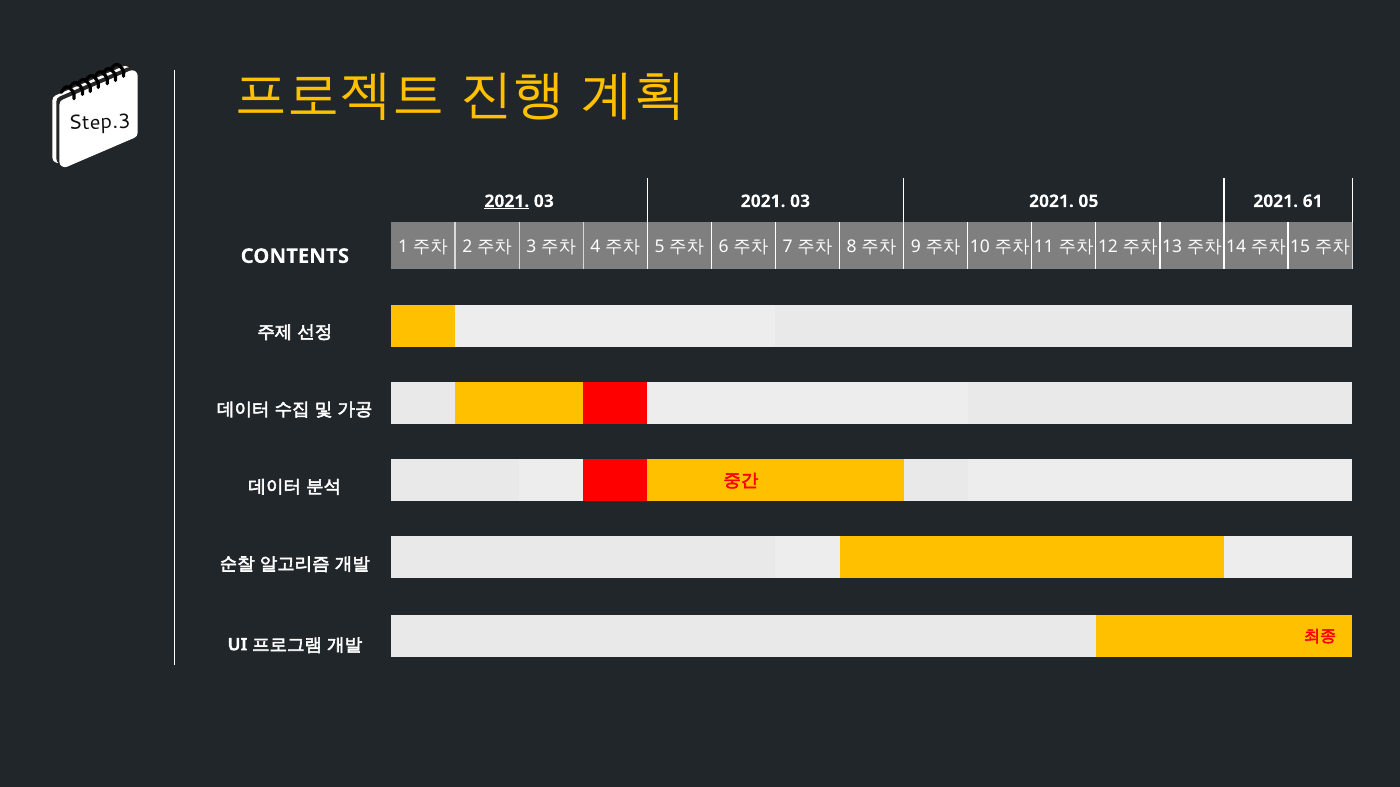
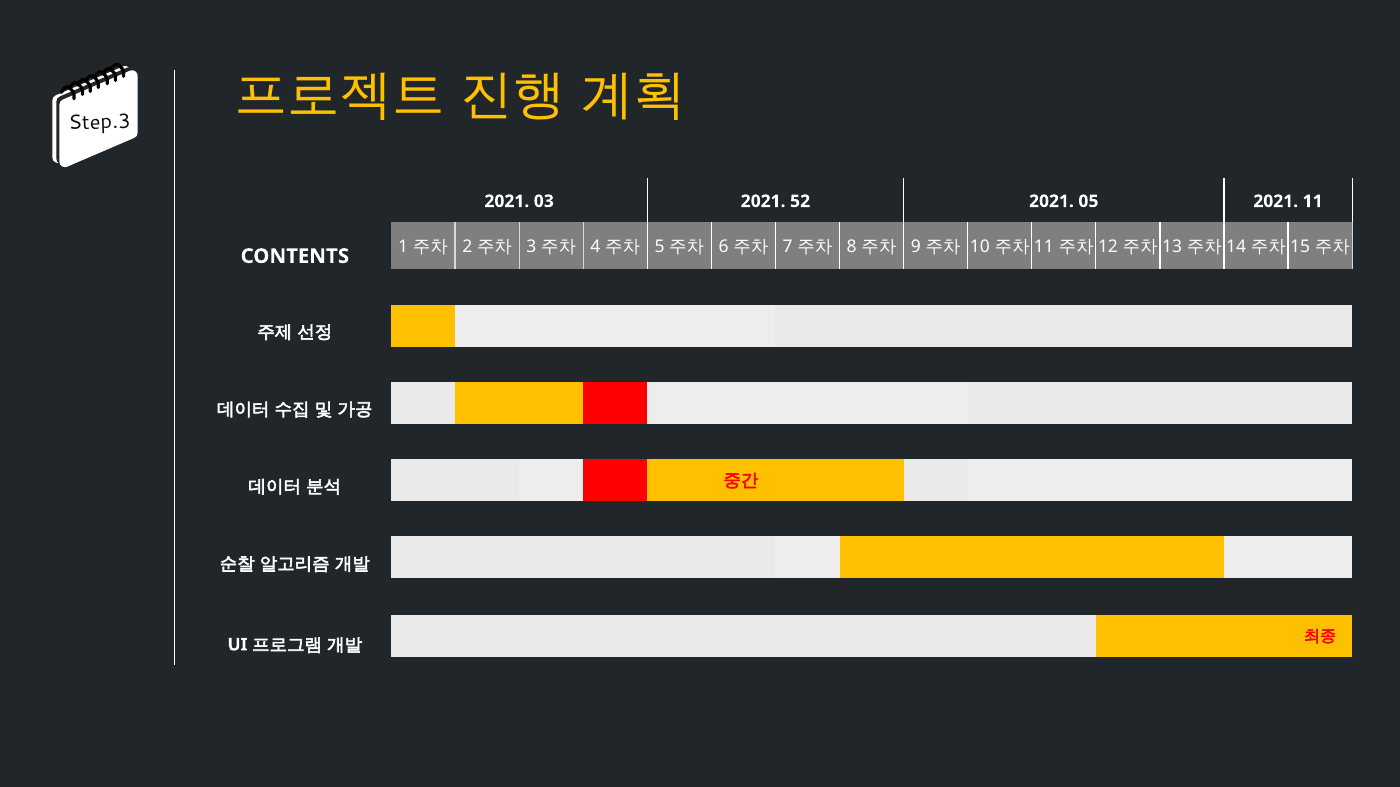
2021 at (507, 201) underline: present -> none
03 2021 03: 03 -> 52
2021 61: 61 -> 11
